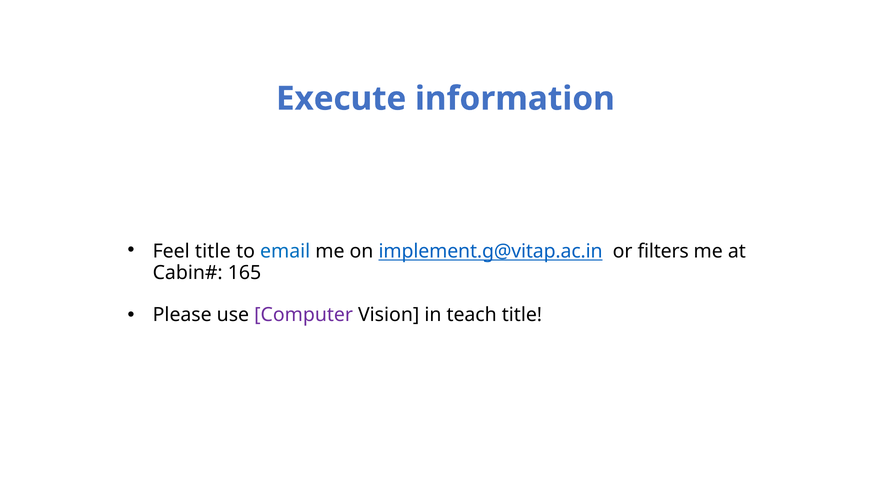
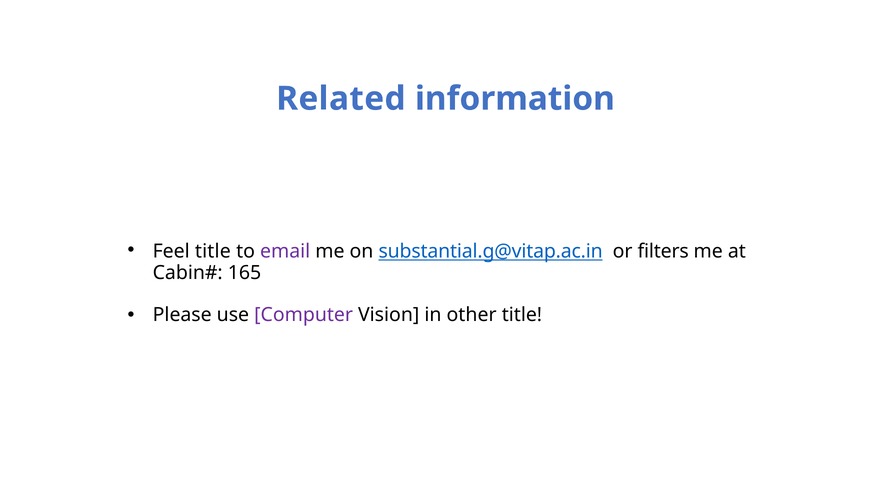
Execute: Execute -> Related
email colour: blue -> purple
implement.g@vitap.ac.in: implement.g@vitap.ac.in -> substantial.g@vitap.ac.in
teach: teach -> other
